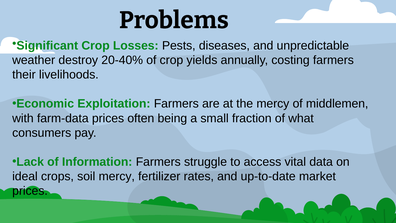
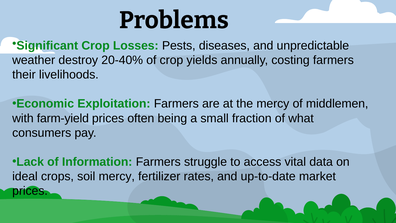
farm-data: farm-data -> farm-yield
